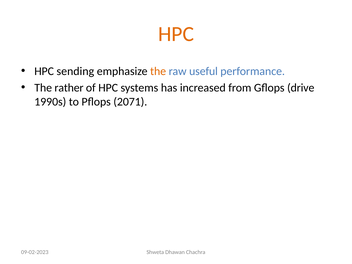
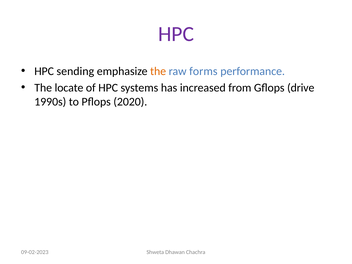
HPC at (176, 34) colour: orange -> purple
useful: useful -> forms
rather: rather -> locate
2071: 2071 -> 2020
